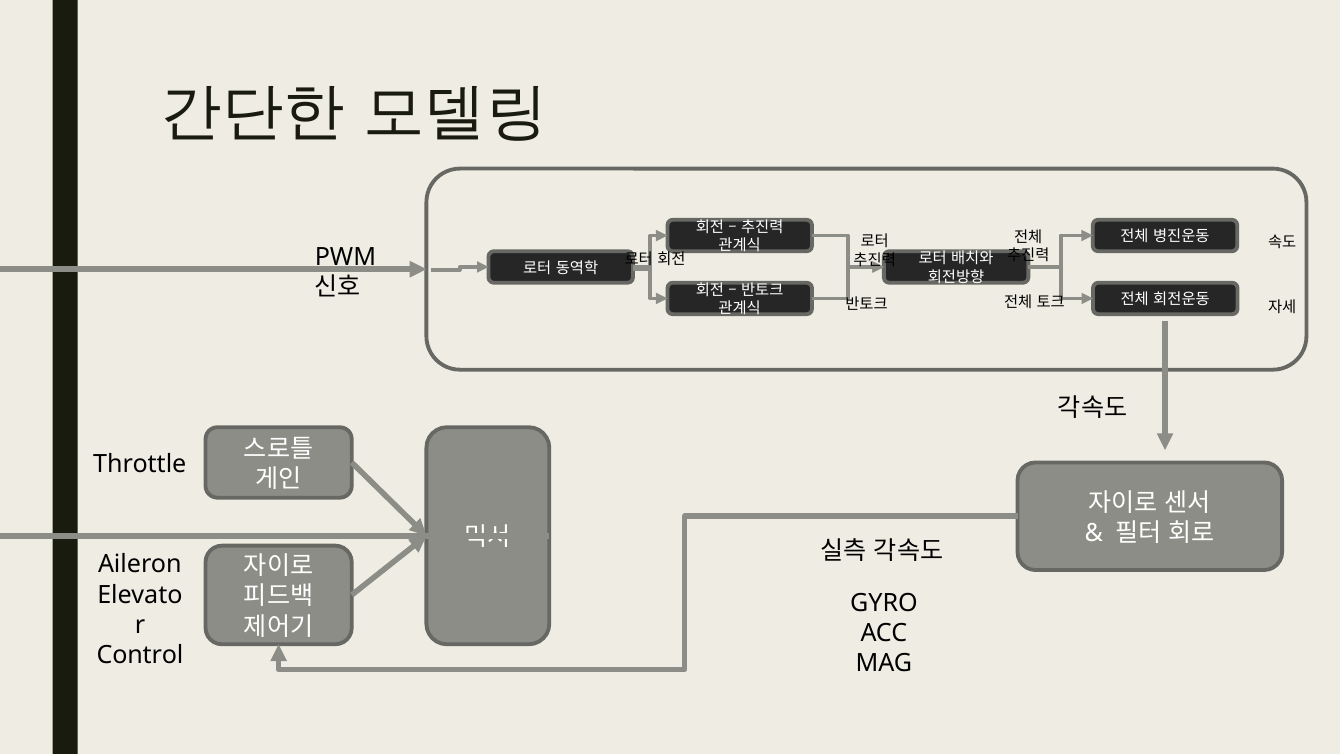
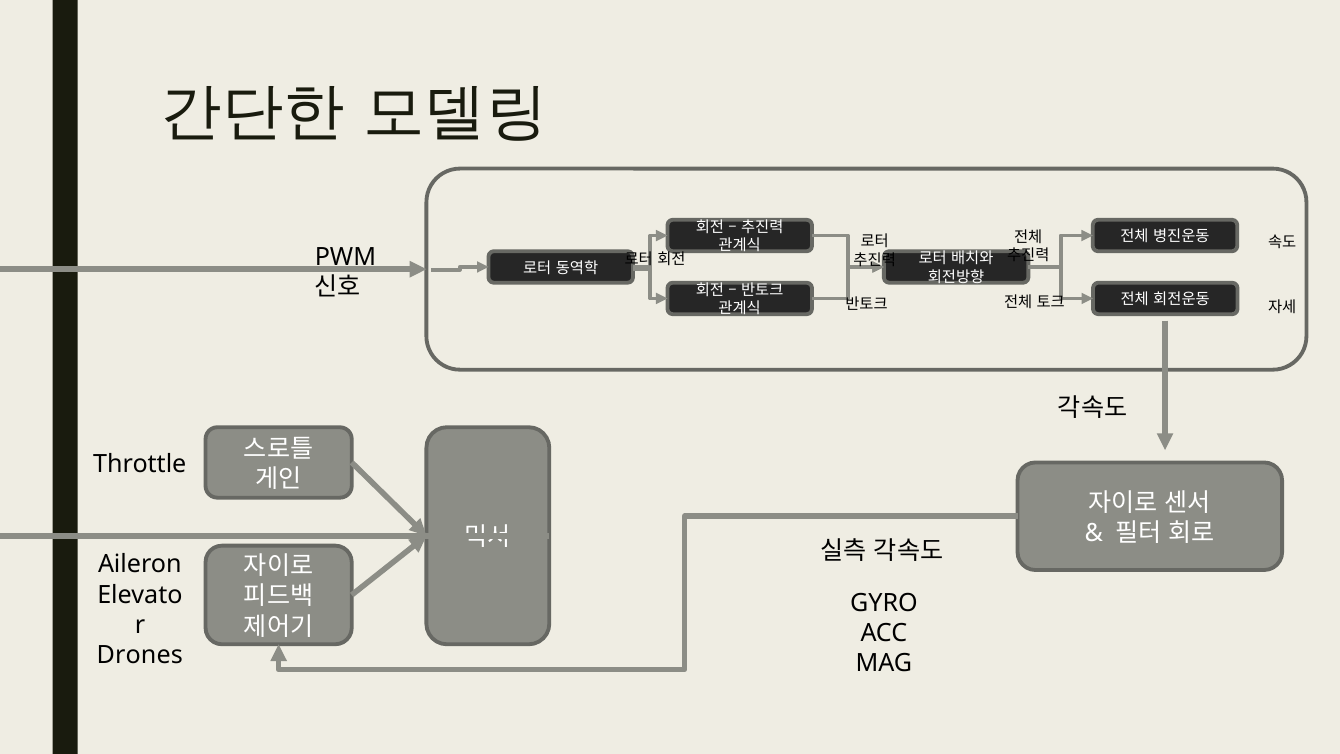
Control: Control -> Drones
